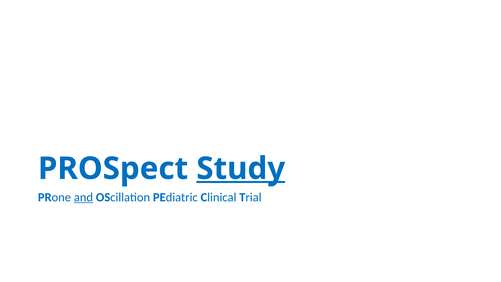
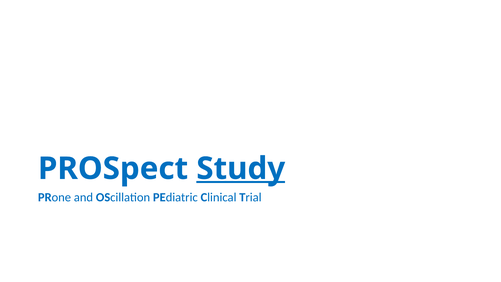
and underline: present -> none
